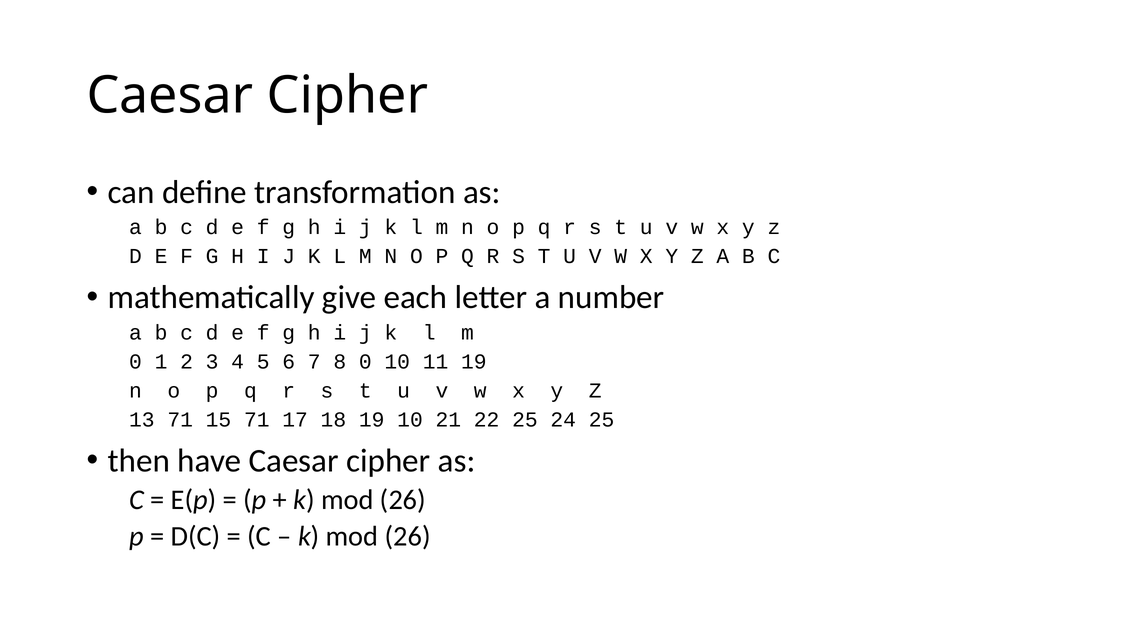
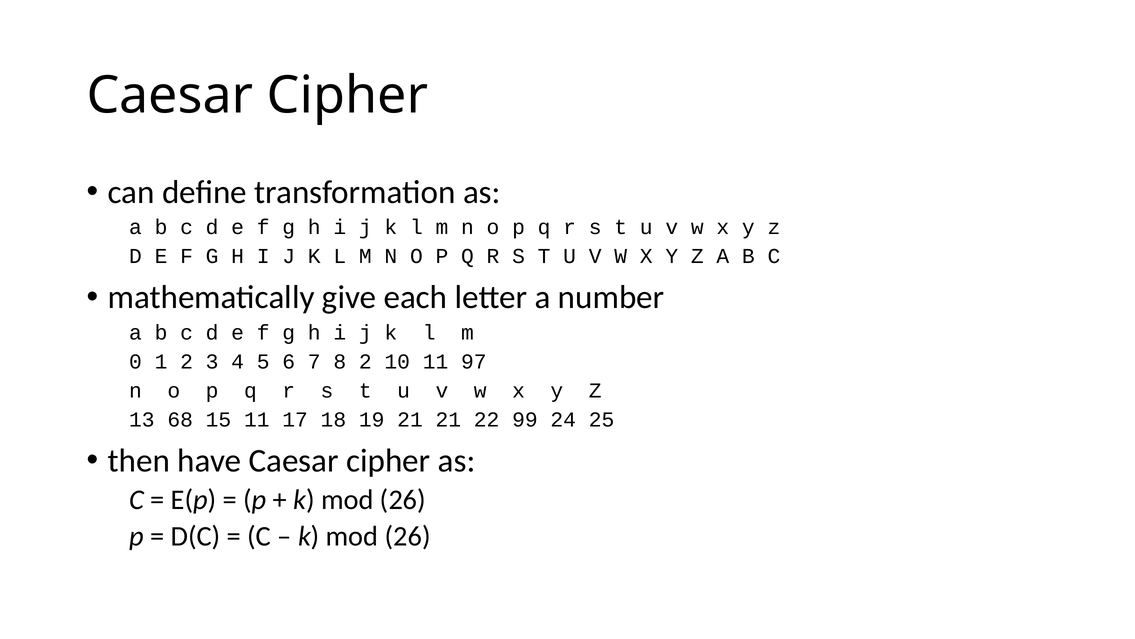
8 0: 0 -> 2
11 19: 19 -> 97
13 71: 71 -> 68
15 71: 71 -> 11
19 10: 10 -> 21
22 25: 25 -> 99
